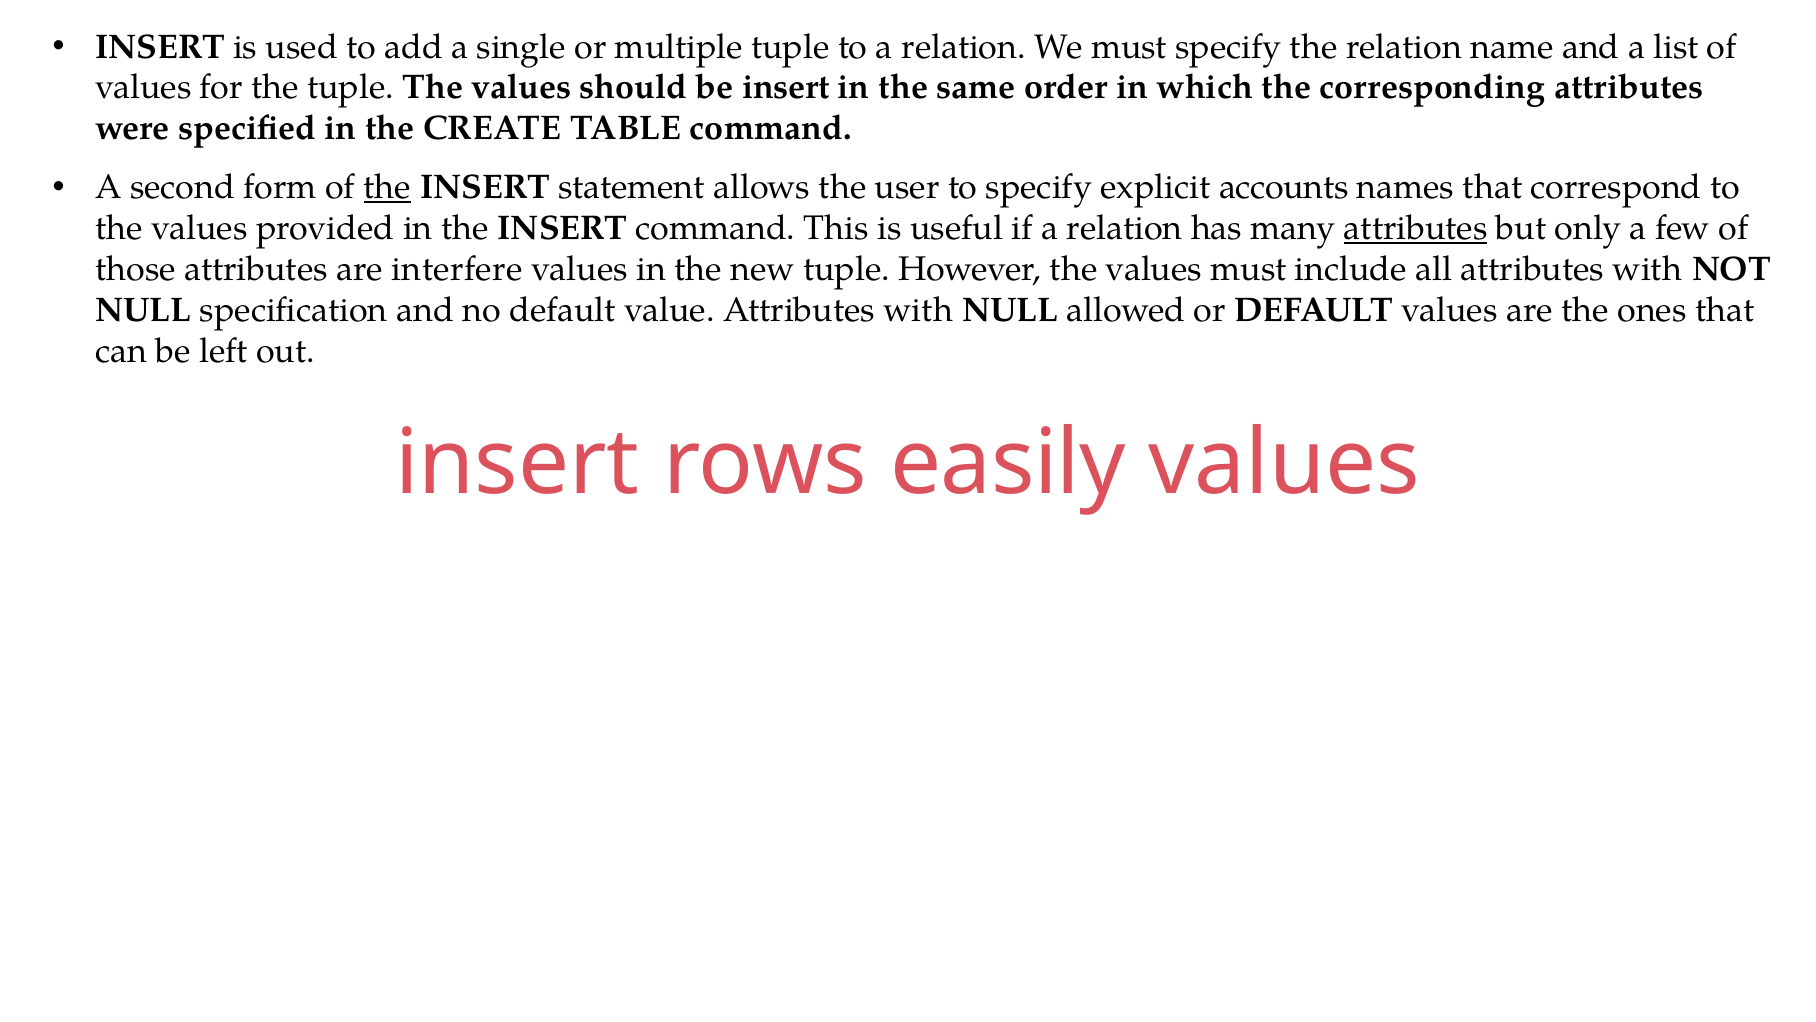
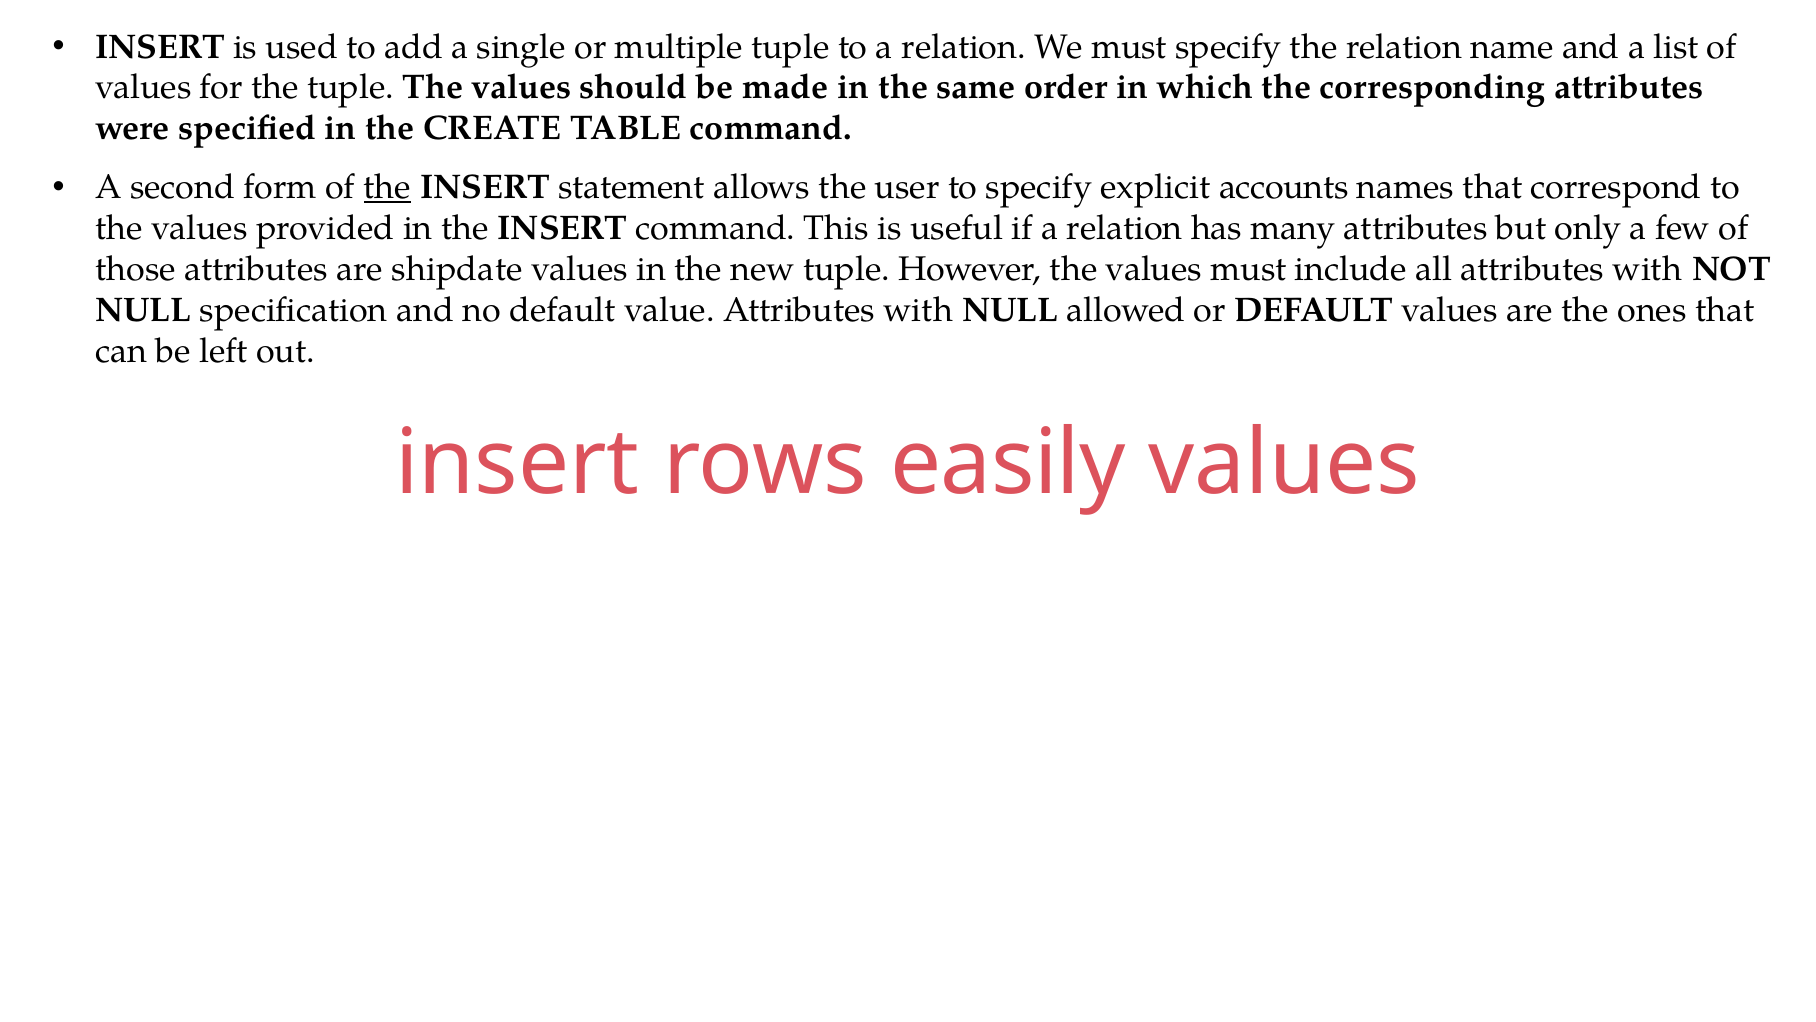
be insert: insert -> made
attributes at (1416, 228) underline: present -> none
interfere: interfere -> shipdate
